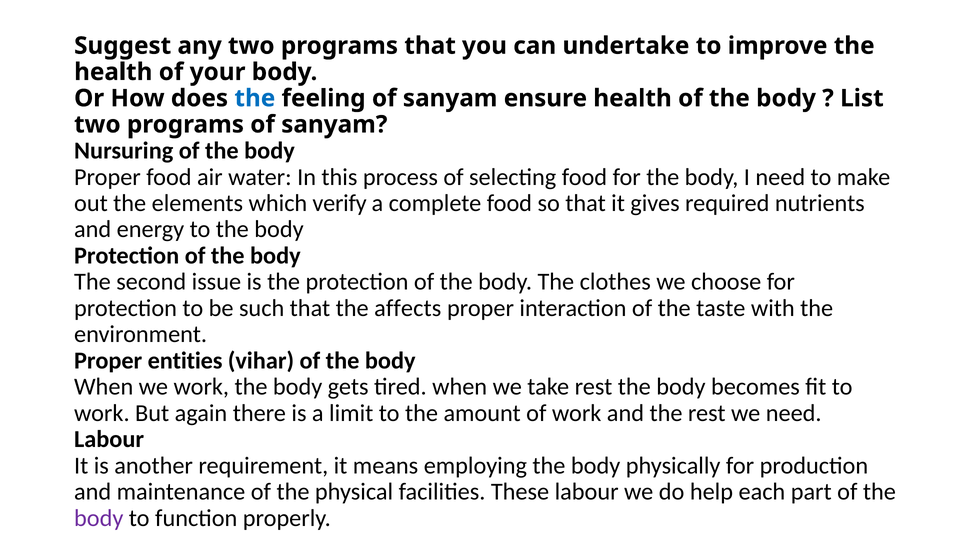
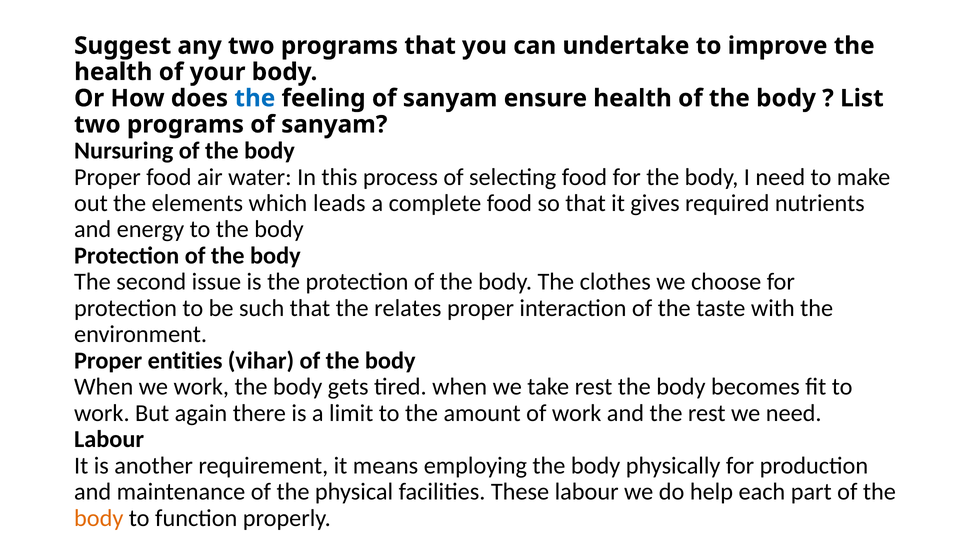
verify: verify -> leads
affects: affects -> relates
body at (99, 518) colour: purple -> orange
